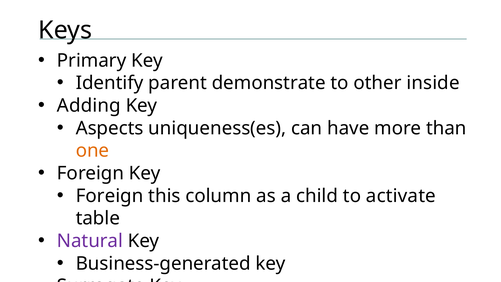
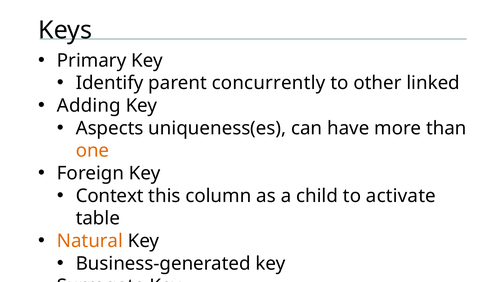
demonstrate: demonstrate -> concurrently
inside: inside -> linked
Foreign at (110, 196): Foreign -> Context
Natural colour: purple -> orange
